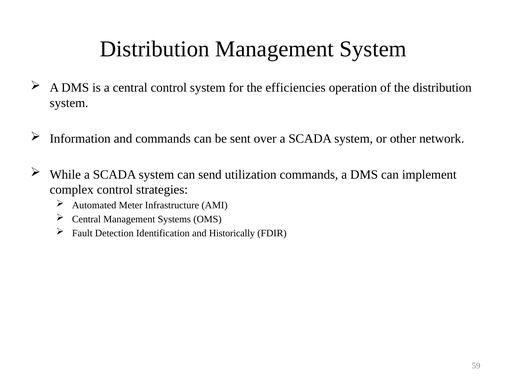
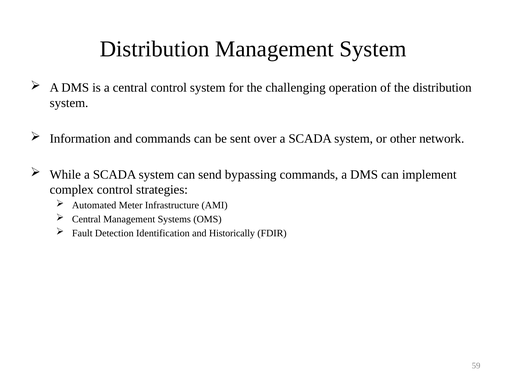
efficiencies: efficiencies -> challenging
utilization: utilization -> bypassing
